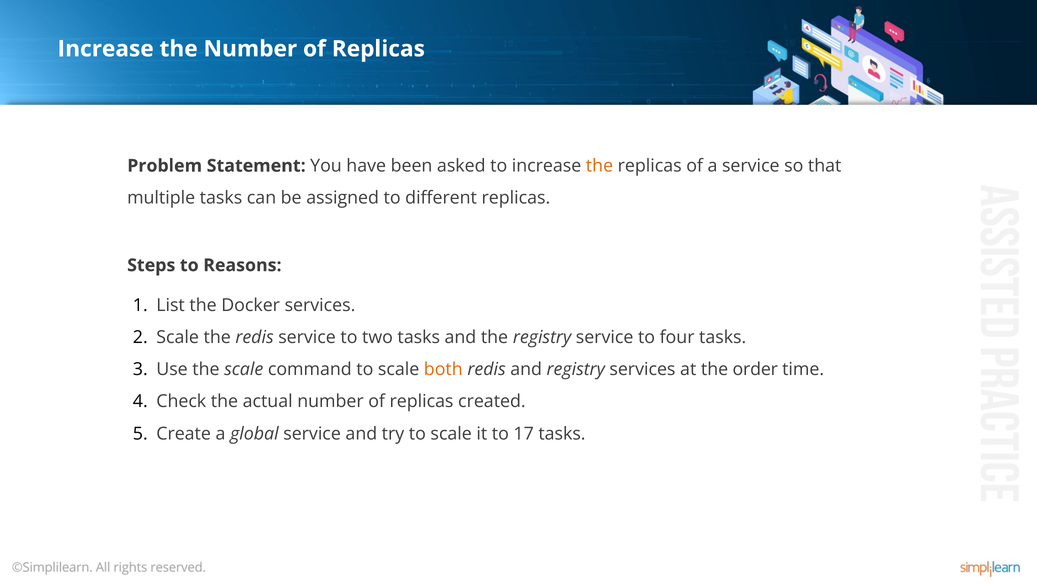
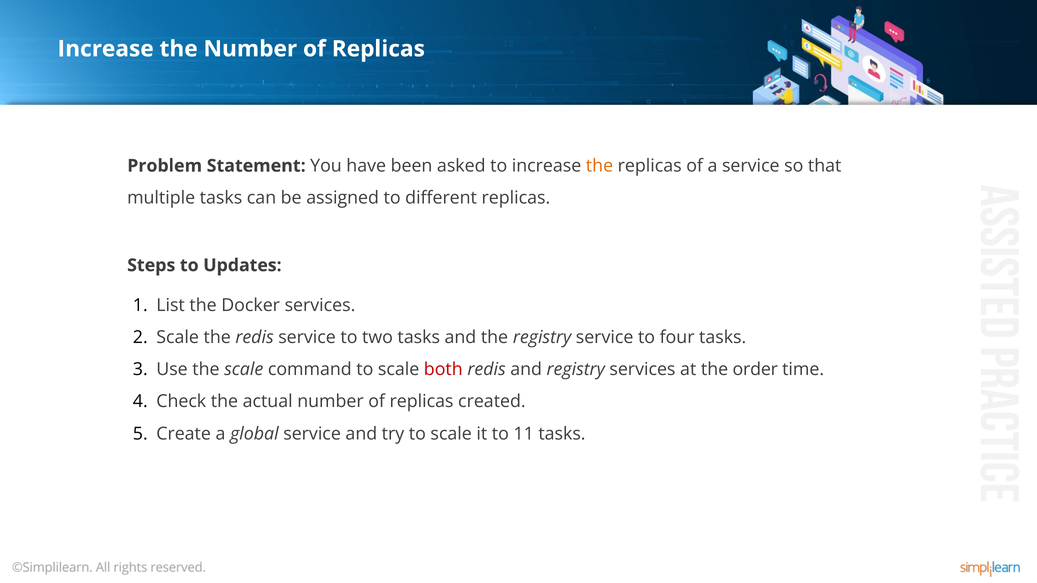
Reasons: Reasons -> Updates
both colour: orange -> red
17: 17 -> 11
